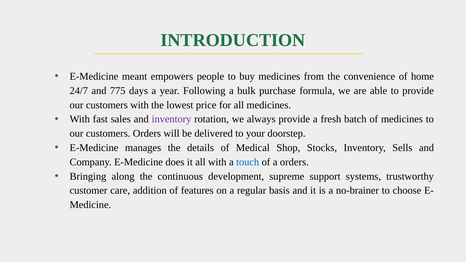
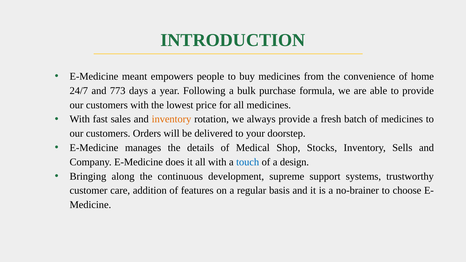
775: 775 -> 773
inventory at (172, 119) colour: purple -> orange
a orders: orders -> design
